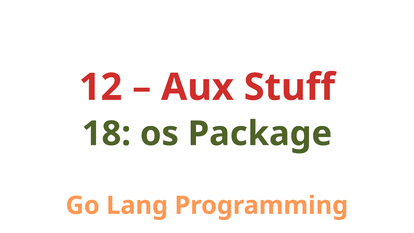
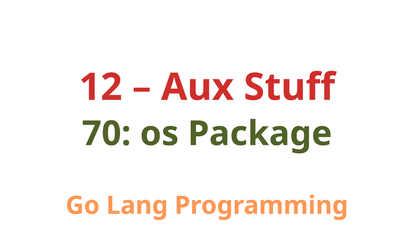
18: 18 -> 70
